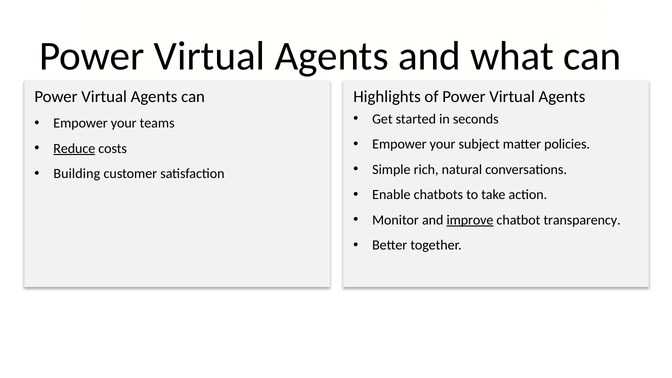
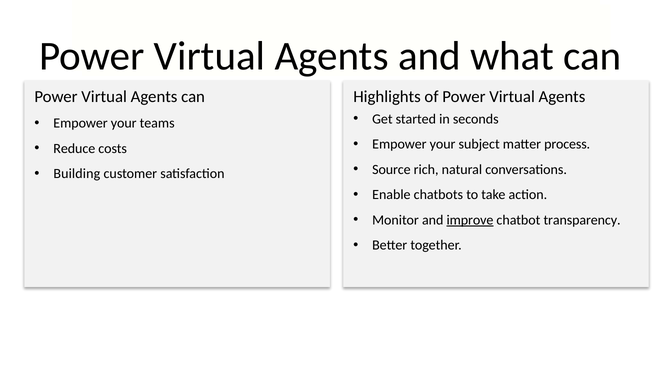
policies: policies -> process
Reduce underline: present -> none
Simple: Simple -> Source
